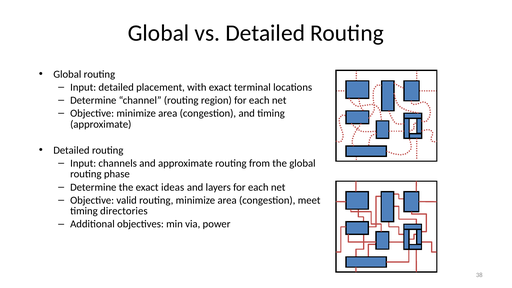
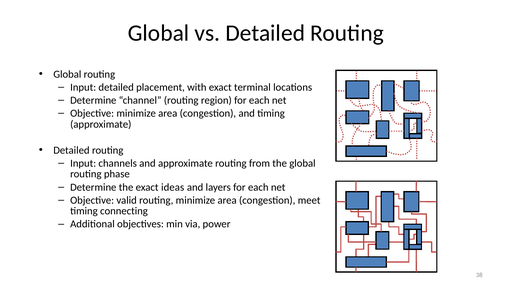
directories: directories -> connecting
